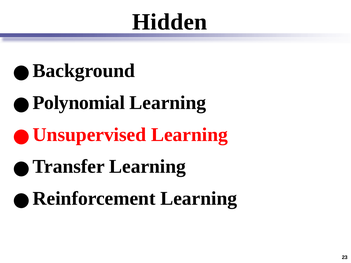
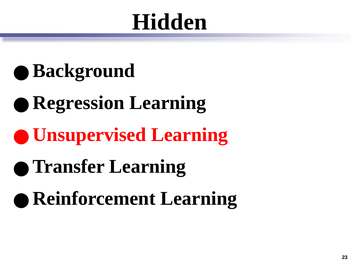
Polynomial: Polynomial -> Regression
